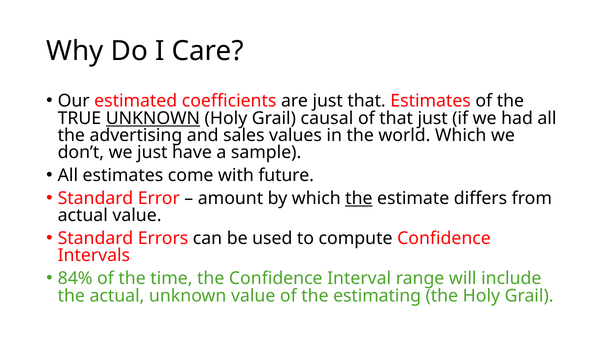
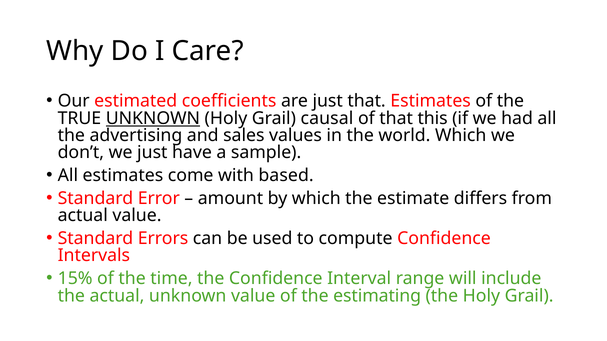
that just: just -> this
future: future -> based
the at (359, 199) underline: present -> none
84%: 84% -> 15%
